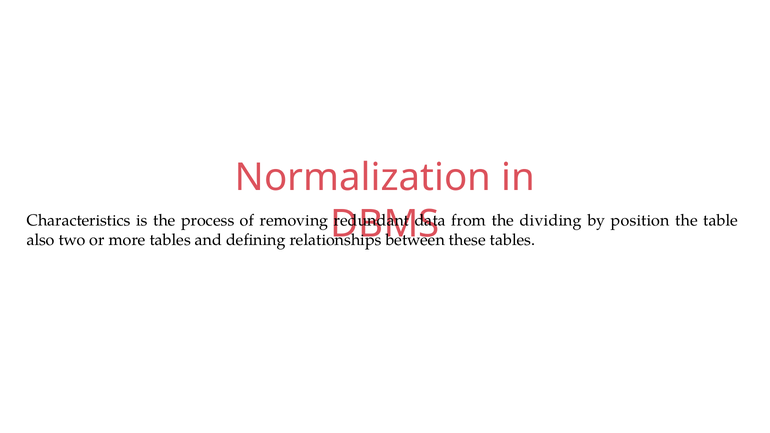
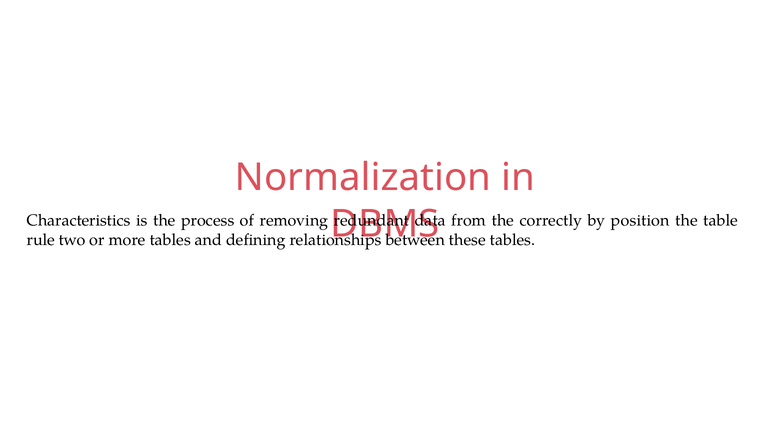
dividing: dividing -> correctly
also: also -> rule
